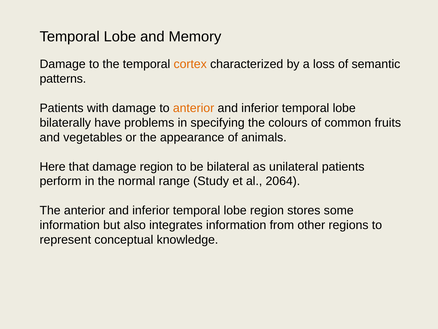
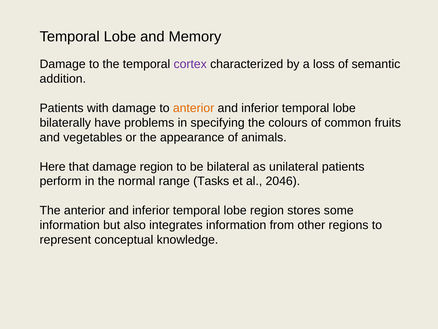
cortex colour: orange -> purple
patterns: patterns -> addition
Study: Study -> Tasks
2064: 2064 -> 2046
